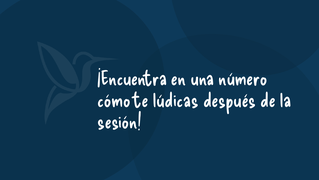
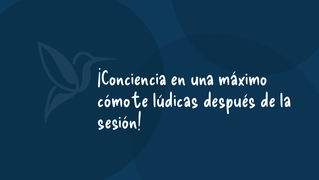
¡Encuentra: ¡Encuentra -> ¡Conciencia
número: número -> máximo
